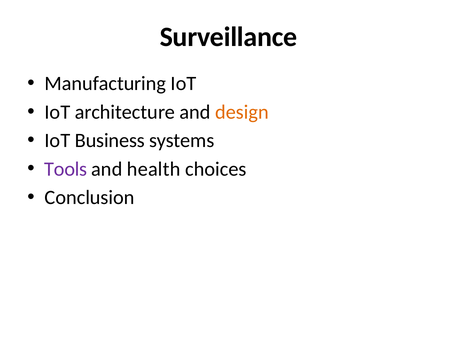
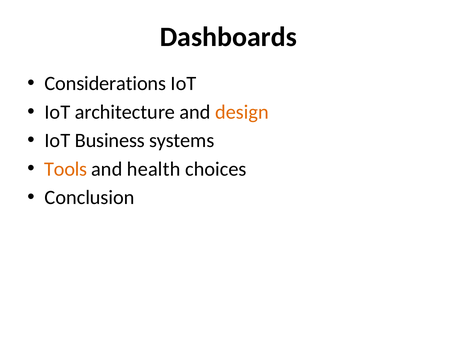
Surveillance: Surveillance -> Dashboards
Manufacturing: Manufacturing -> Considerations
Tools colour: purple -> orange
